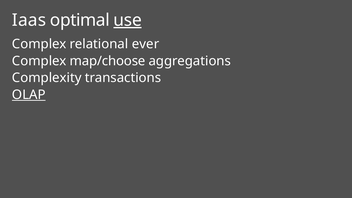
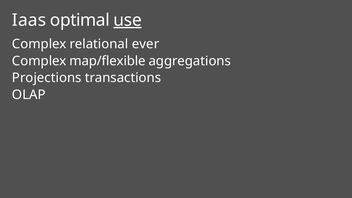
map/choose: map/choose -> map/flexible
Complexity: Complexity -> Projections
OLAP underline: present -> none
